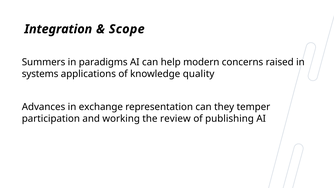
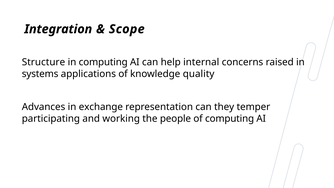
Summers: Summers -> Structure
in paradigms: paradigms -> computing
modern: modern -> internal
participation: participation -> participating
review: review -> people
of publishing: publishing -> computing
